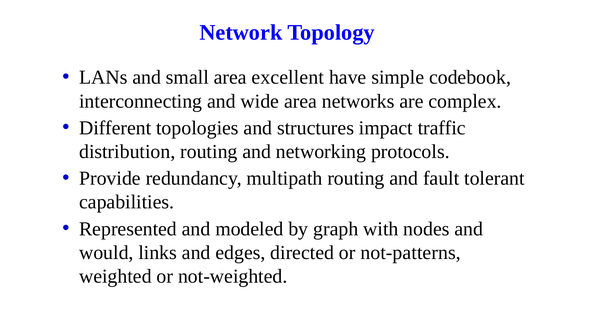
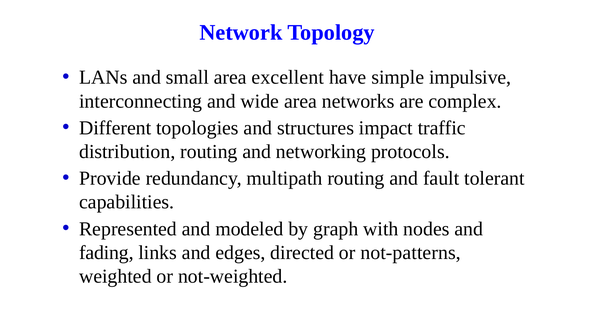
codebook: codebook -> impulsive
would: would -> fading
